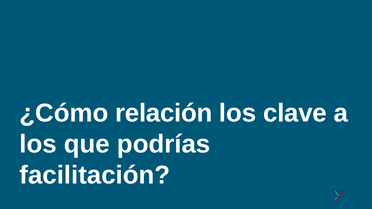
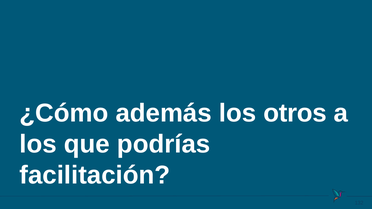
relación: relación -> además
clave: clave -> otros
